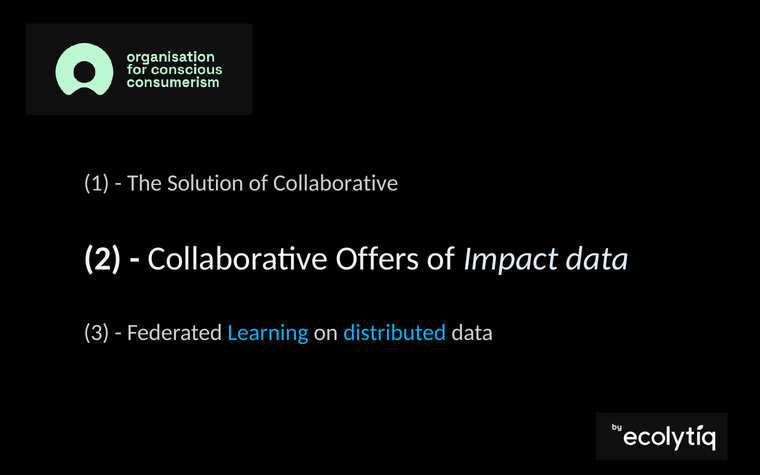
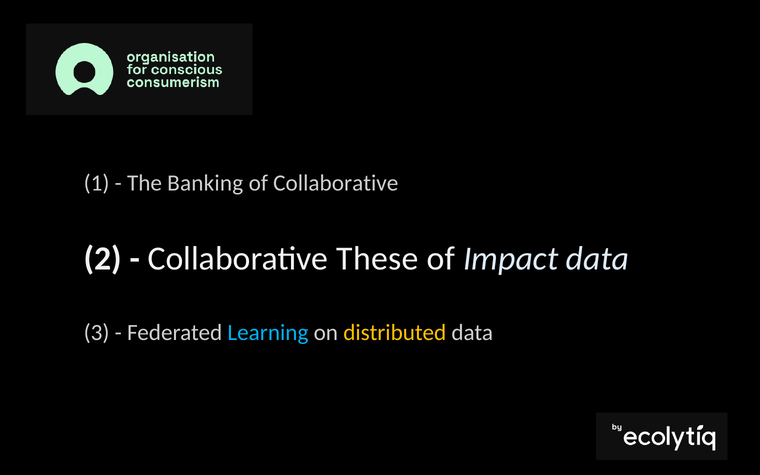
Solution: Solution -> Banking
Offers: Offers -> These
distributed colour: light blue -> yellow
